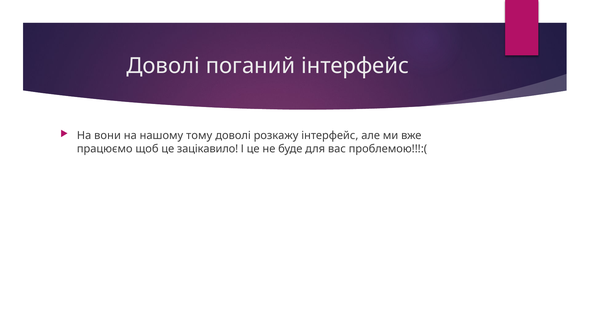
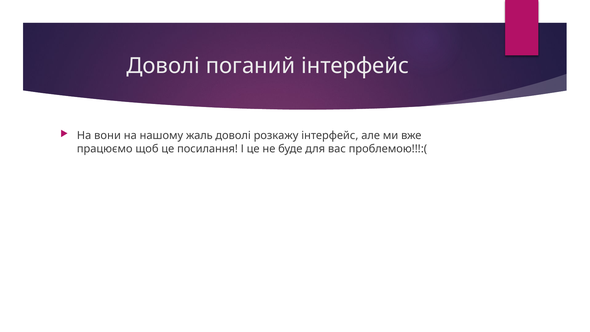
тому: тому -> жаль
зацікавило: зацікавило -> посилання
